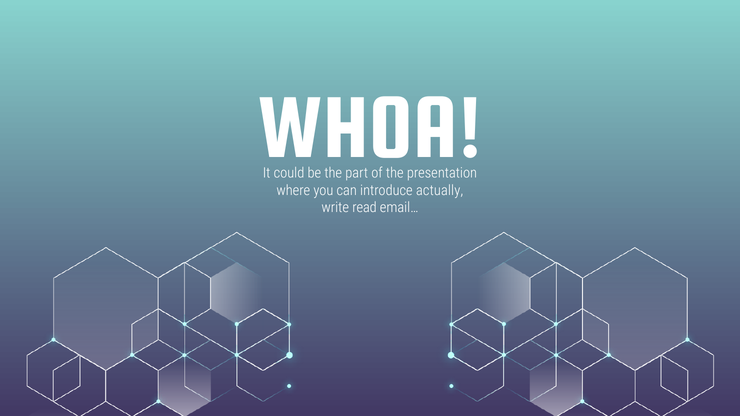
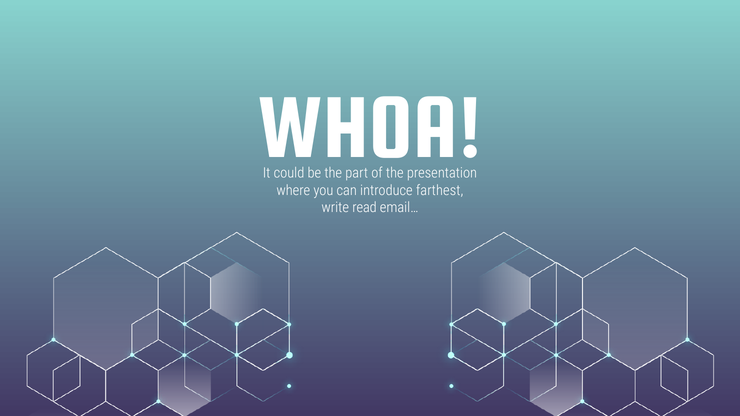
actually: actually -> farthest
